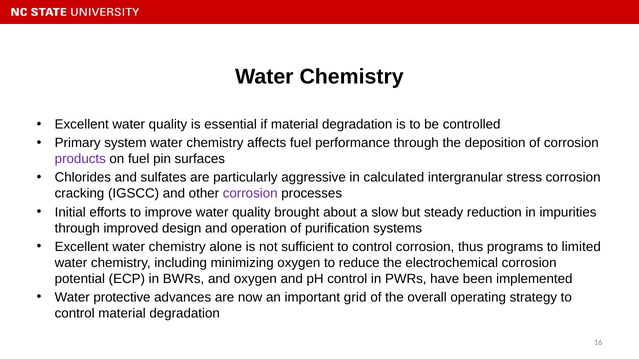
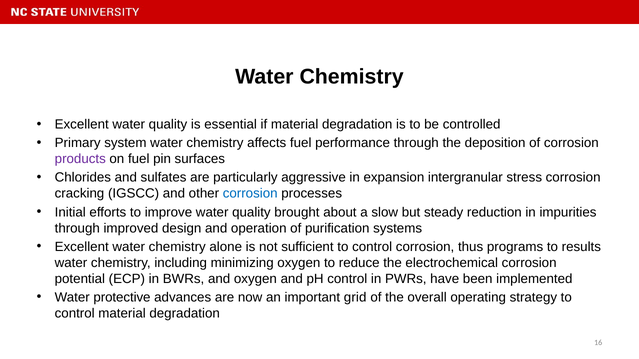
calculated: calculated -> expansion
corrosion at (250, 194) colour: purple -> blue
limited: limited -> results
